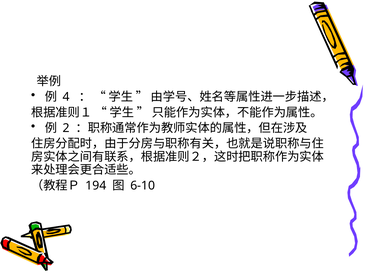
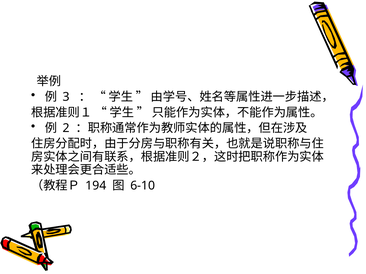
4: 4 -> 3
